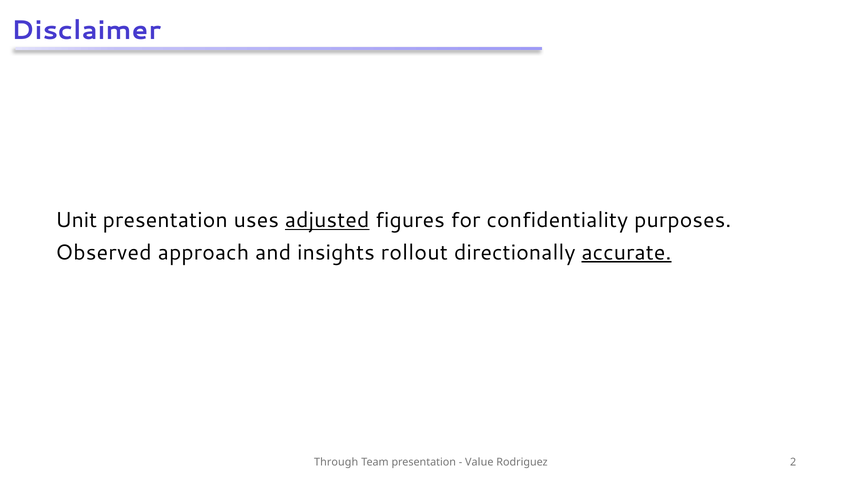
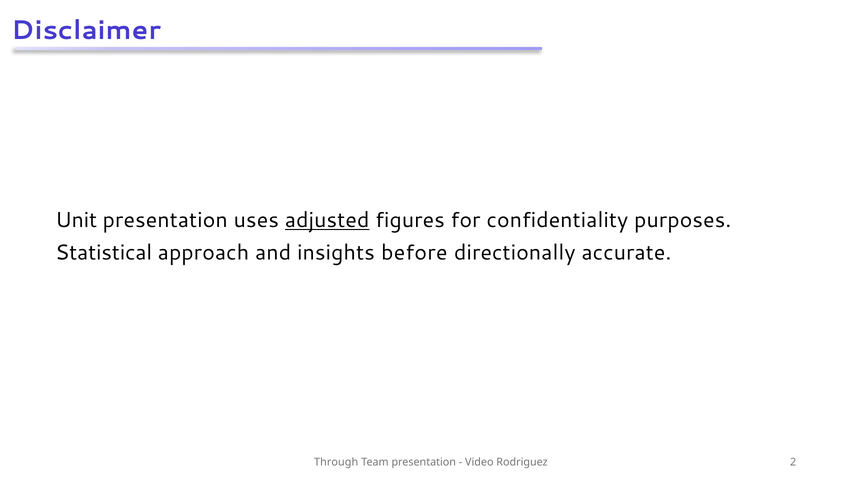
Observed: Observed -> Statistical
rollout: rollout -> before
accurate underline: present -> none
Value: Value -> Video
